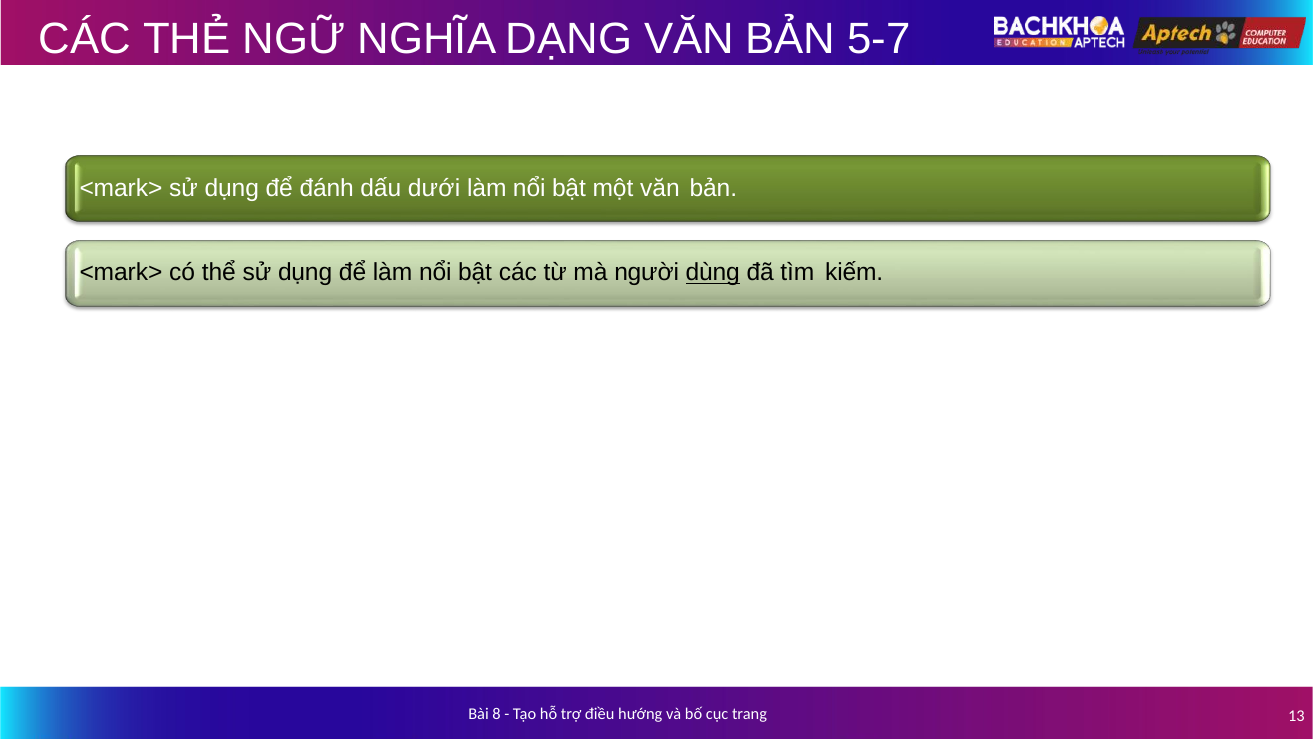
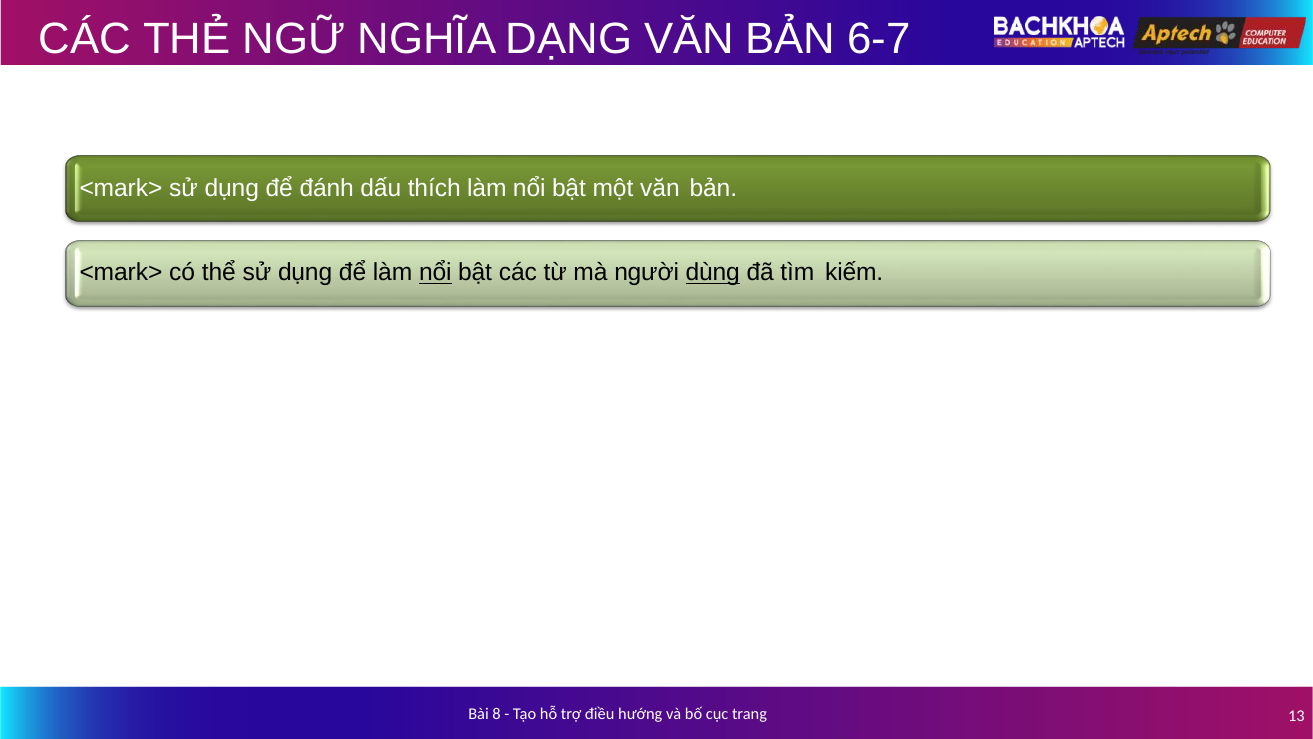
5-7: 5-7 -> 6-7
dưới: dưới -> thích
nổi at (435, 273) underline: none -> present
